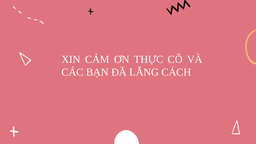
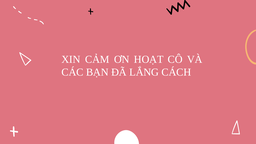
THỰC: THỰC -> HOẠT
